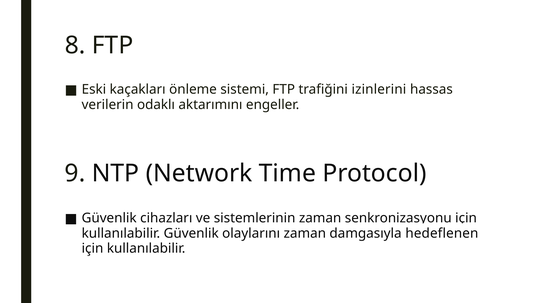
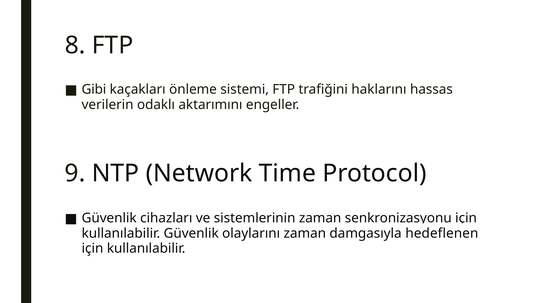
Eski: Eski -> Gibi
izinlerini: izinlerini -> haklarını
